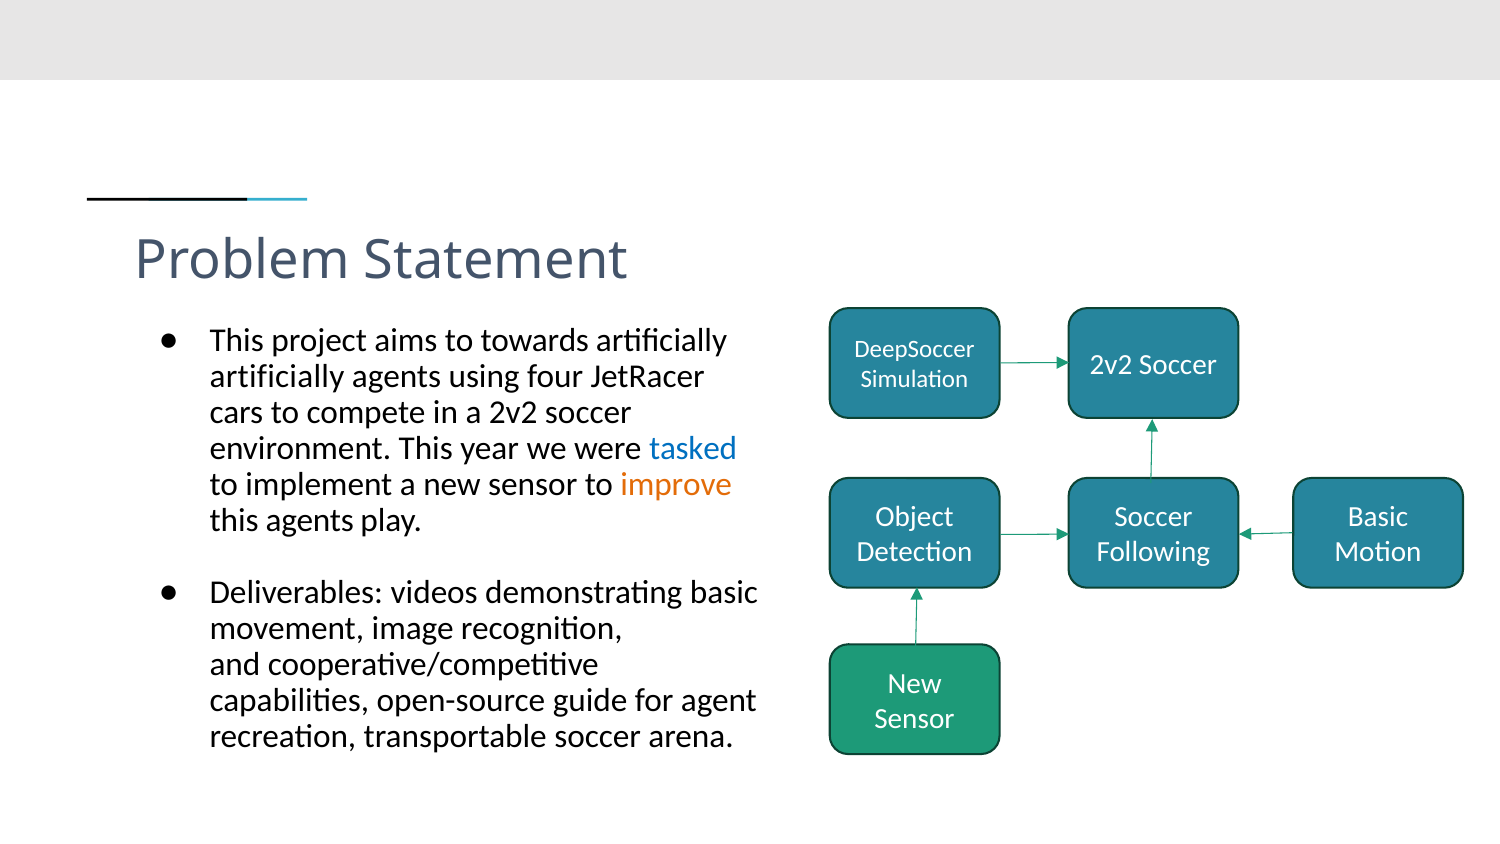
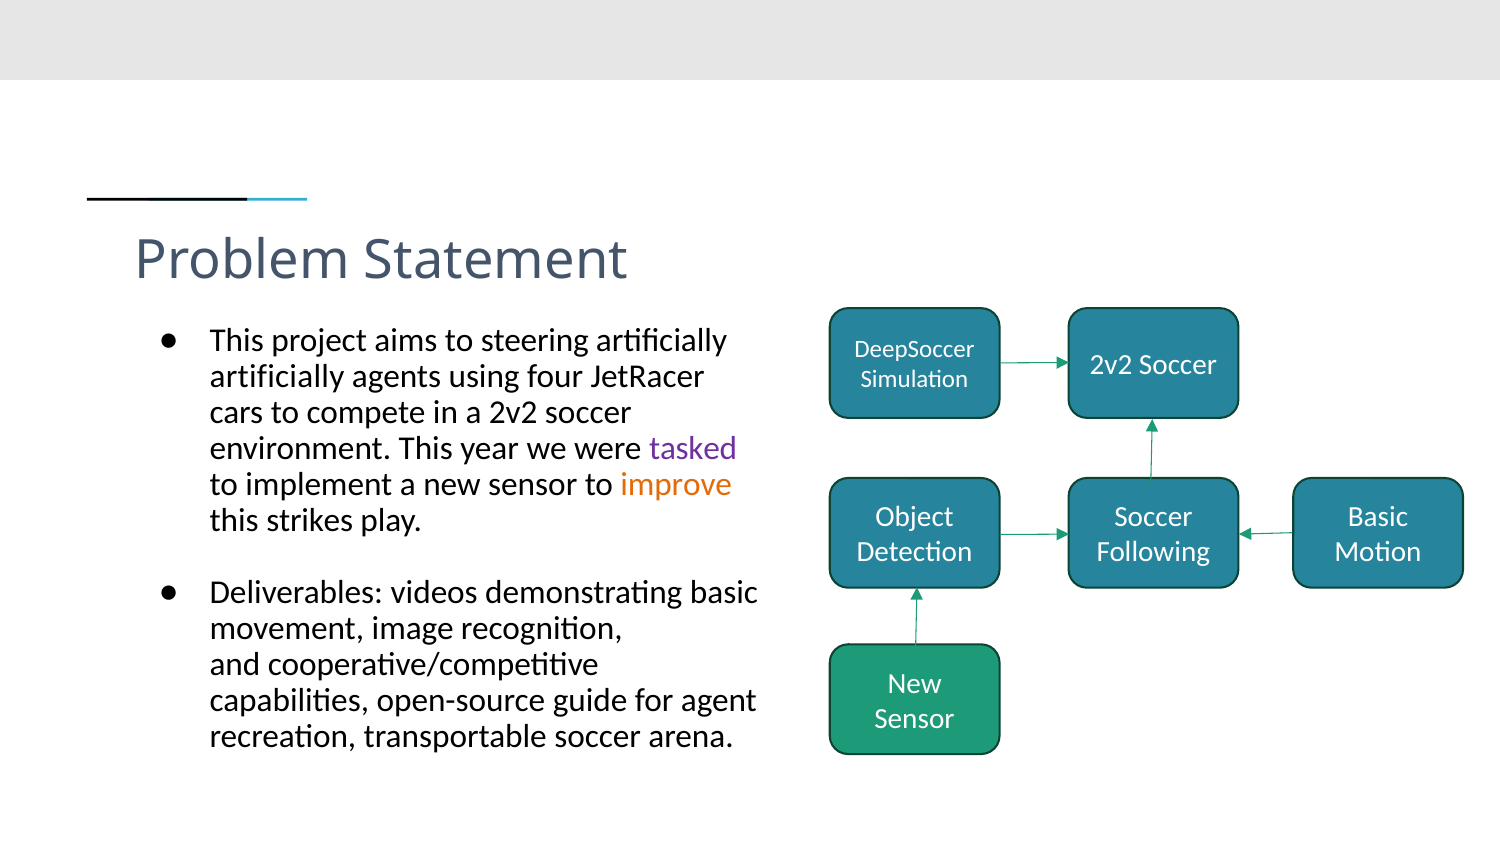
towards: towards -> steering
tasked colour: blue -> purple
this agents: agents -> strikes
